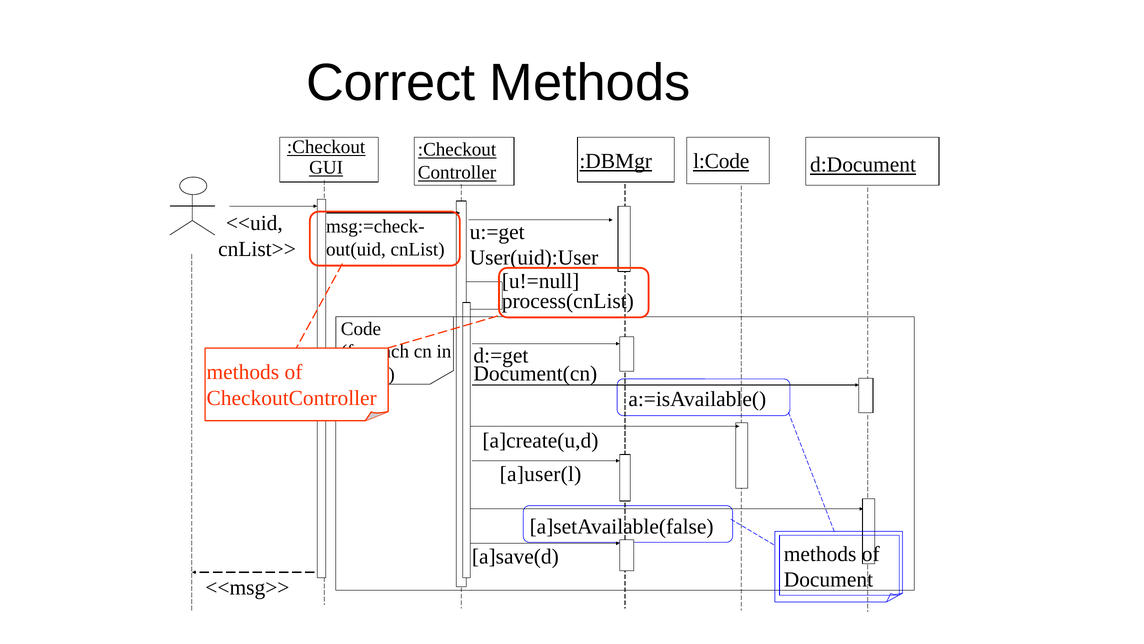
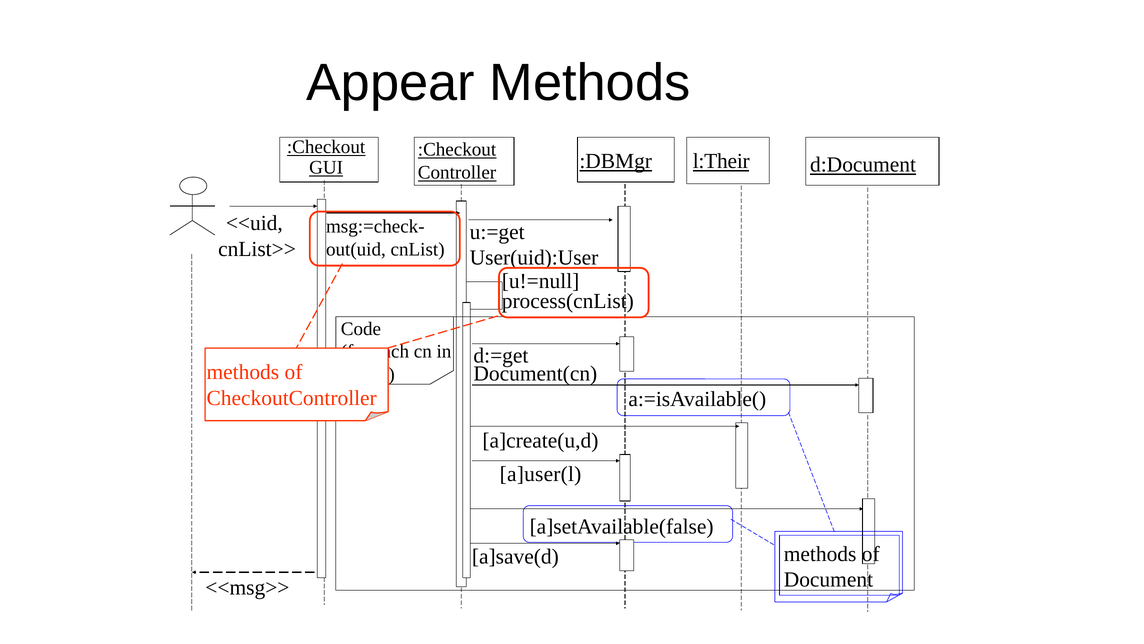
Correct: Correct -> Appear
l:Code: l:Code -> l:Their
